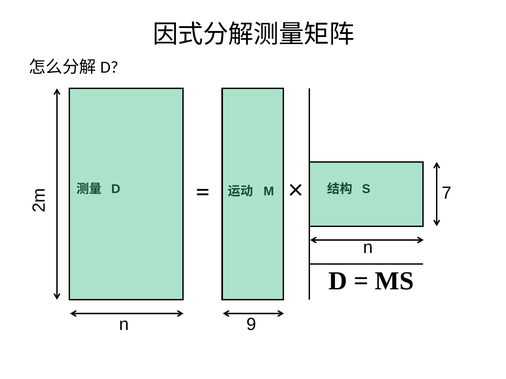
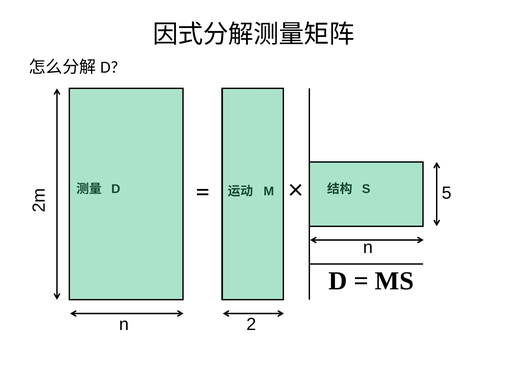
7: 7 -> 5
n 9: 9 -> 2
